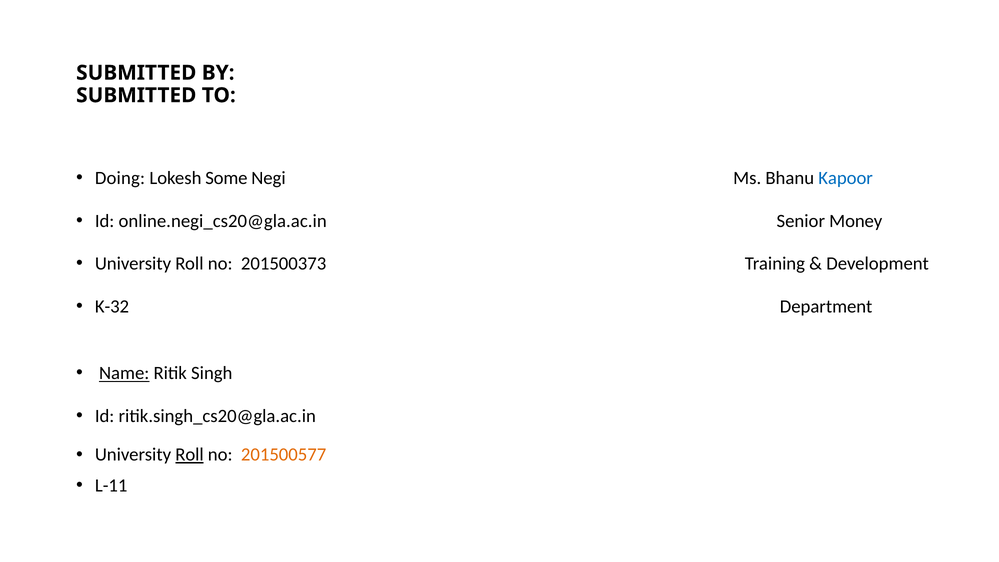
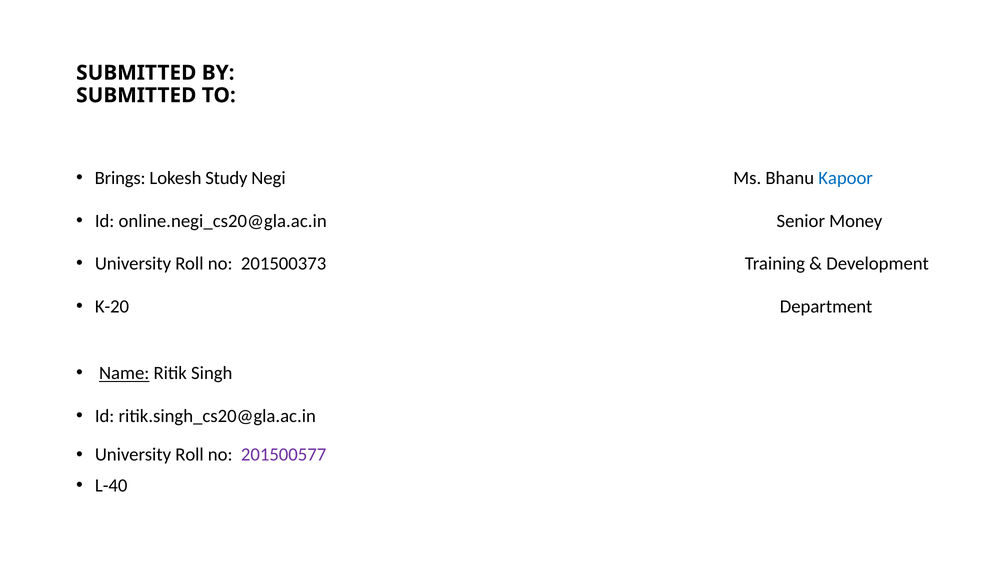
Doing: Doing -> Brings
Some: Some -> Study
K-32: K-32 -> K-20
Roll at (190, 455) underline: present -> none
201500577 colour: orange -> purple
L-11: L-11 -> L-40
